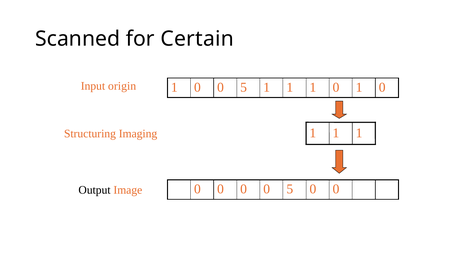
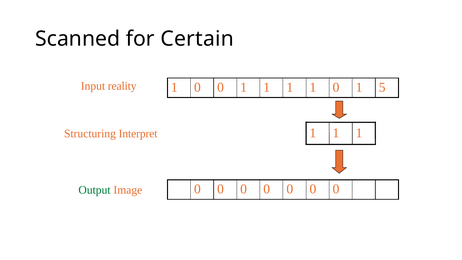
origin: origin -> reality
1 0 0 5: 5 -> 1
0 1 0: 0 -> 5
Imaging: Imaging -> Interpret
5 at (290, 189): 5 -> 0
Output colour: black -> green
